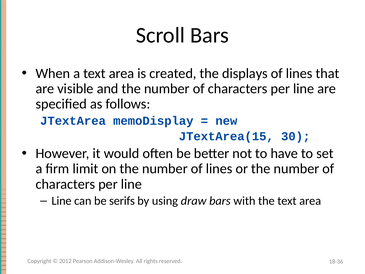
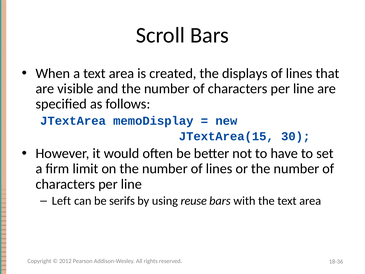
Line at (62, 201): Line -> Left
draw: draw -> reuse
